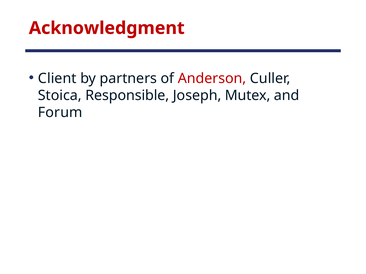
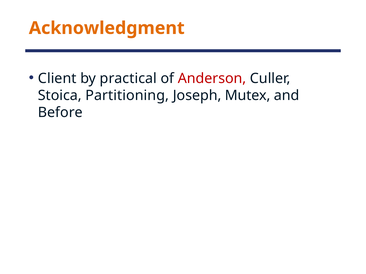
Acknowledgment colour: red -> orange
partners: partners -> practical
Responsible: Responsible -> Partitioning
Forum: Forum -> Before
